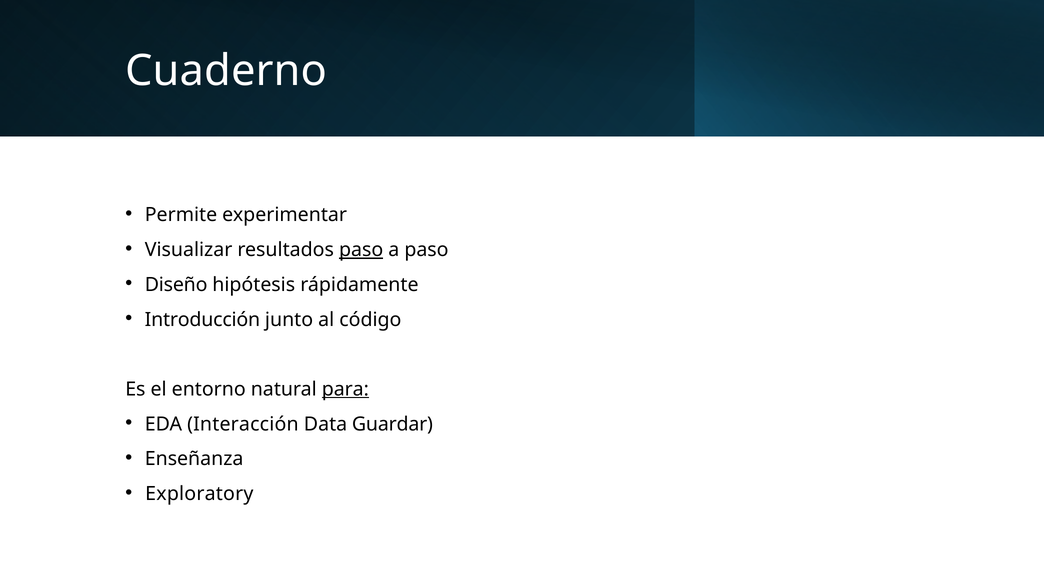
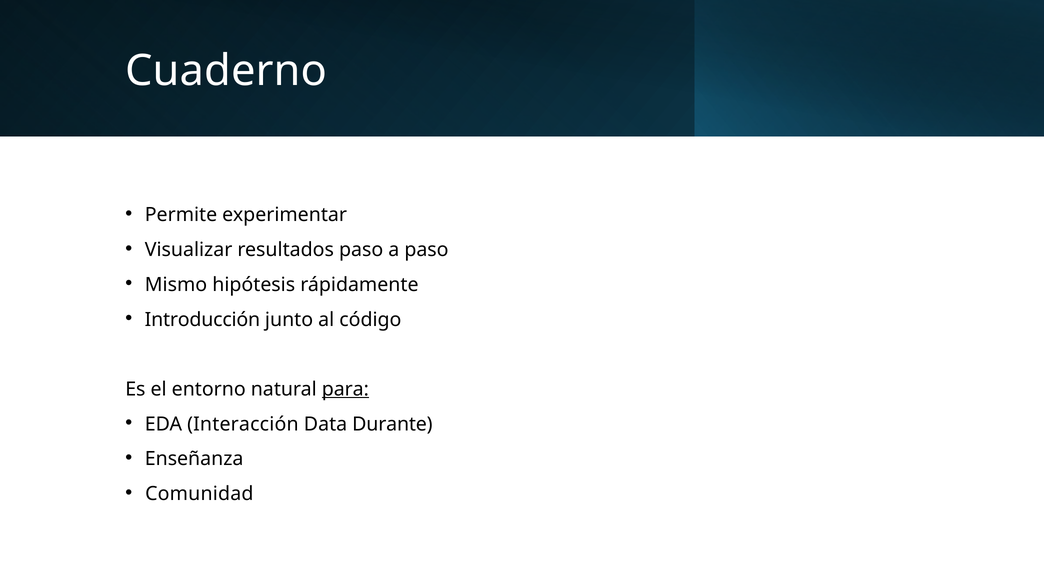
paso at (361, 250) underline: present -> none
Diseño: Diseño -> Mismo
Guardar: Guardar -> Durante
Exploratory: Exploratory -> Comunidad
